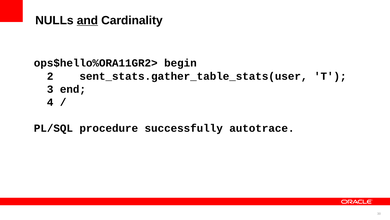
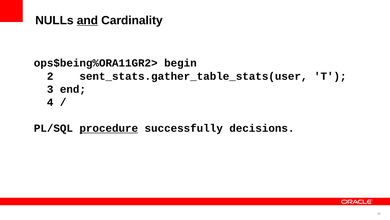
ops$hello%ORA11GR2>: ops$hello%ORA11GR2> -> ops$being%ORA11GR2>
procedure underline: none -> present
autotrace: autotrace -> decisions
